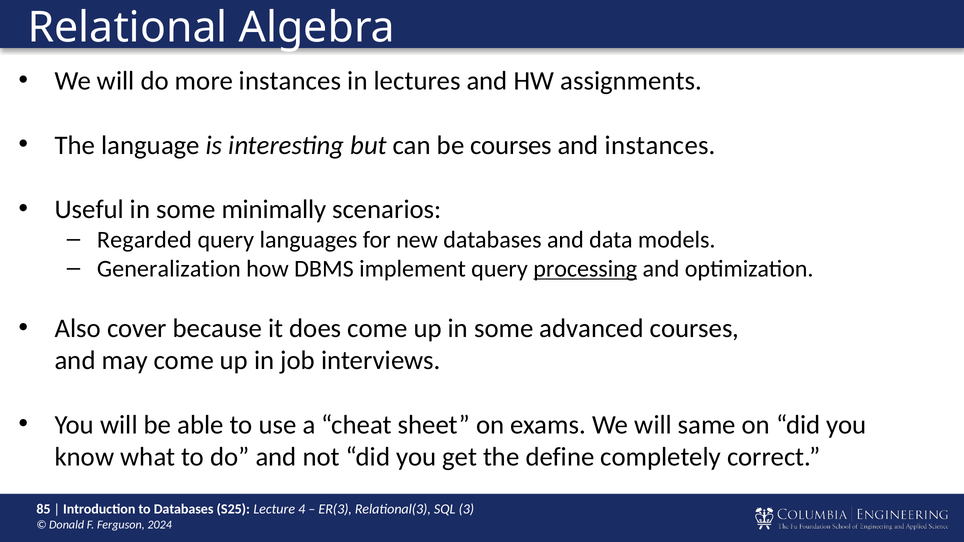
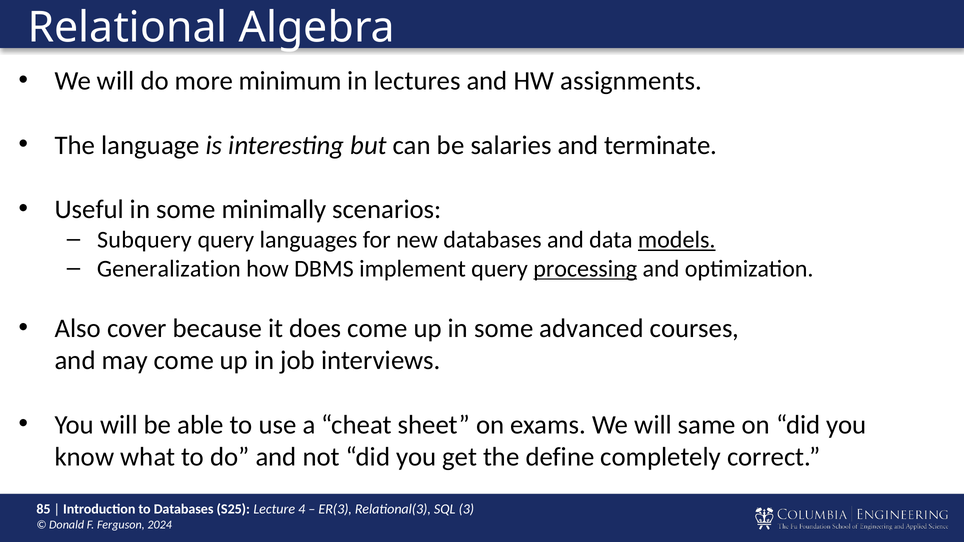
more instances: instances -> minimum
be courses: courses -> salaries
and instances: instances -> terminate
Regarded: Regarded -> Subquery
models underline: none -> present
